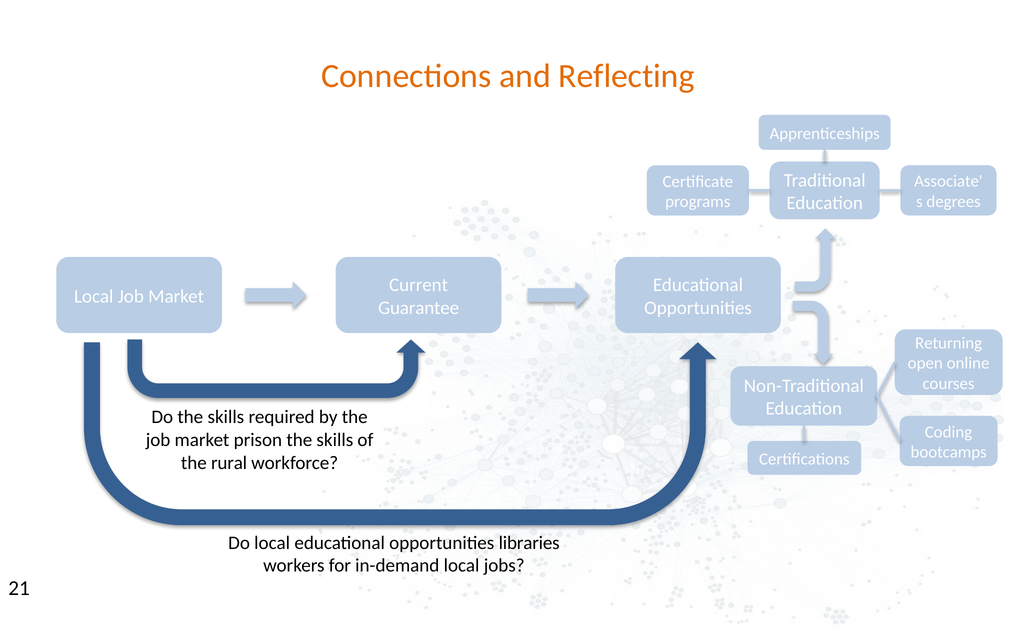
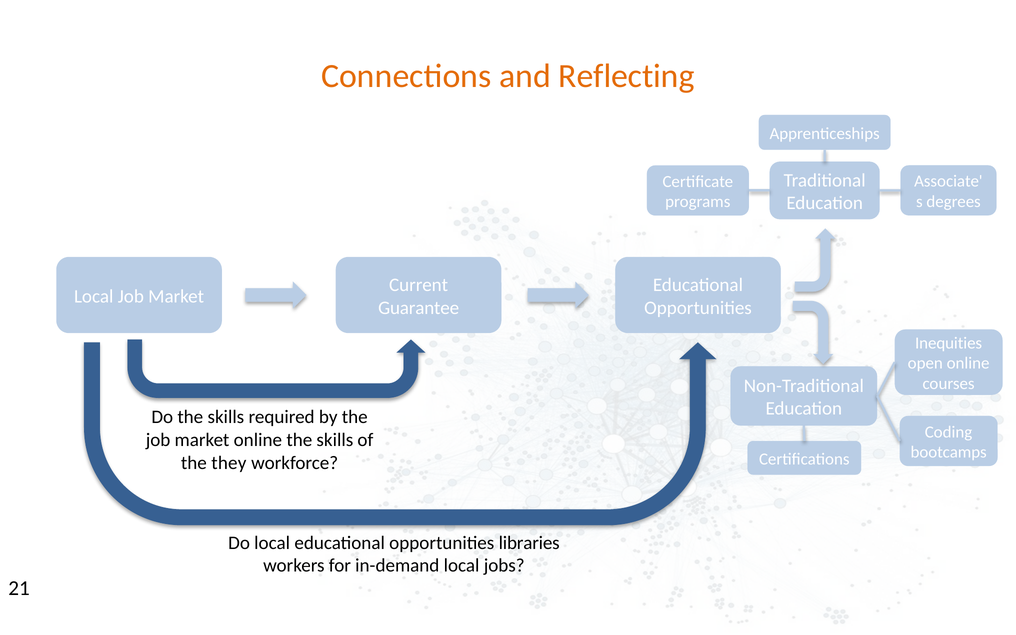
Returning: Returning -> Inequities
market prison: prison -> online
rural: rural -> they
